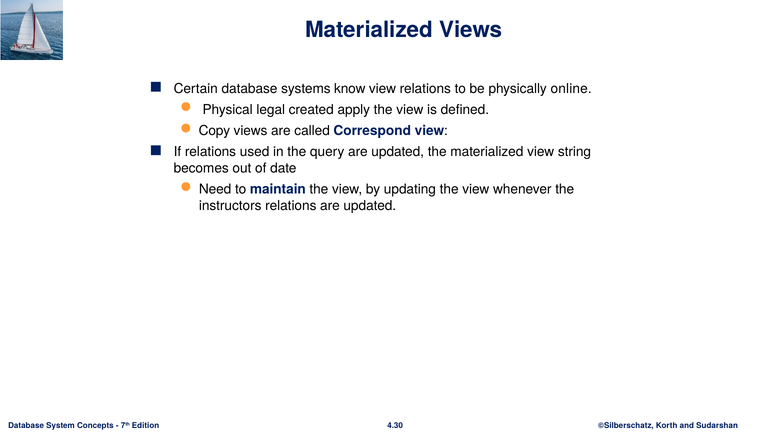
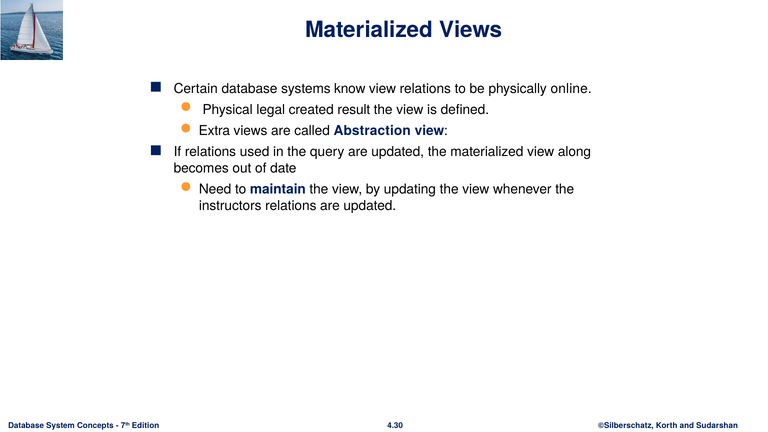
apply: apply -> result
Copy: Copy -> Extra
Correspond: Correspond -> Abstraction
string: string -> along
